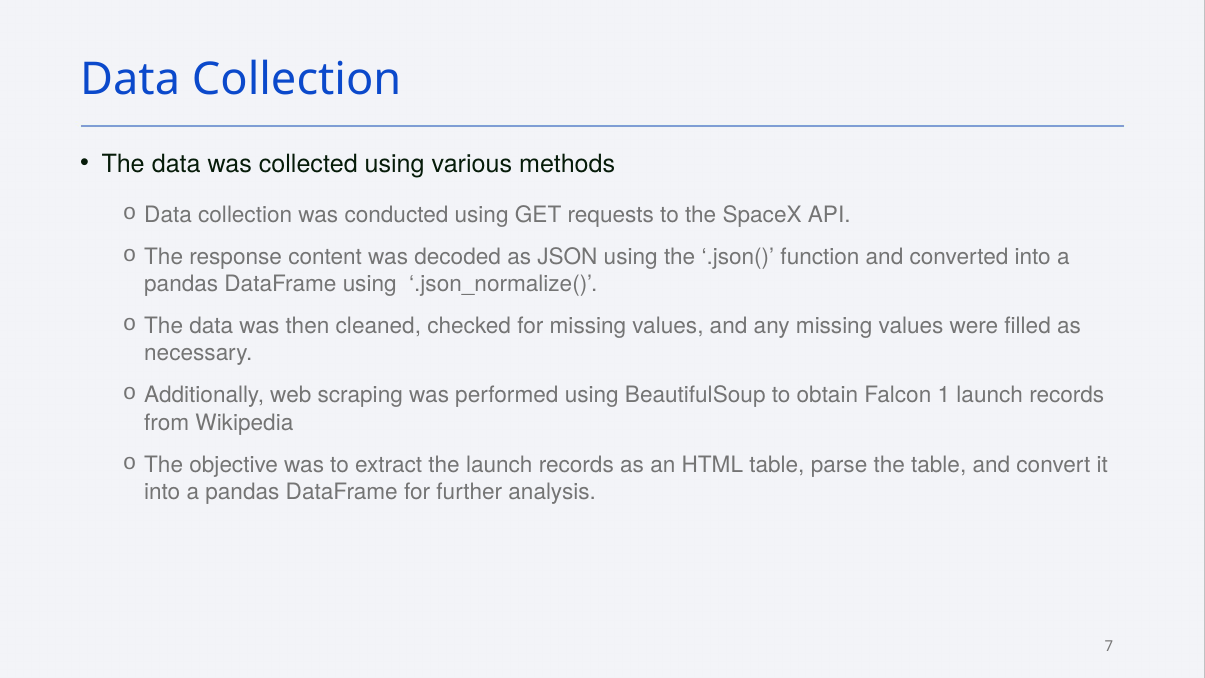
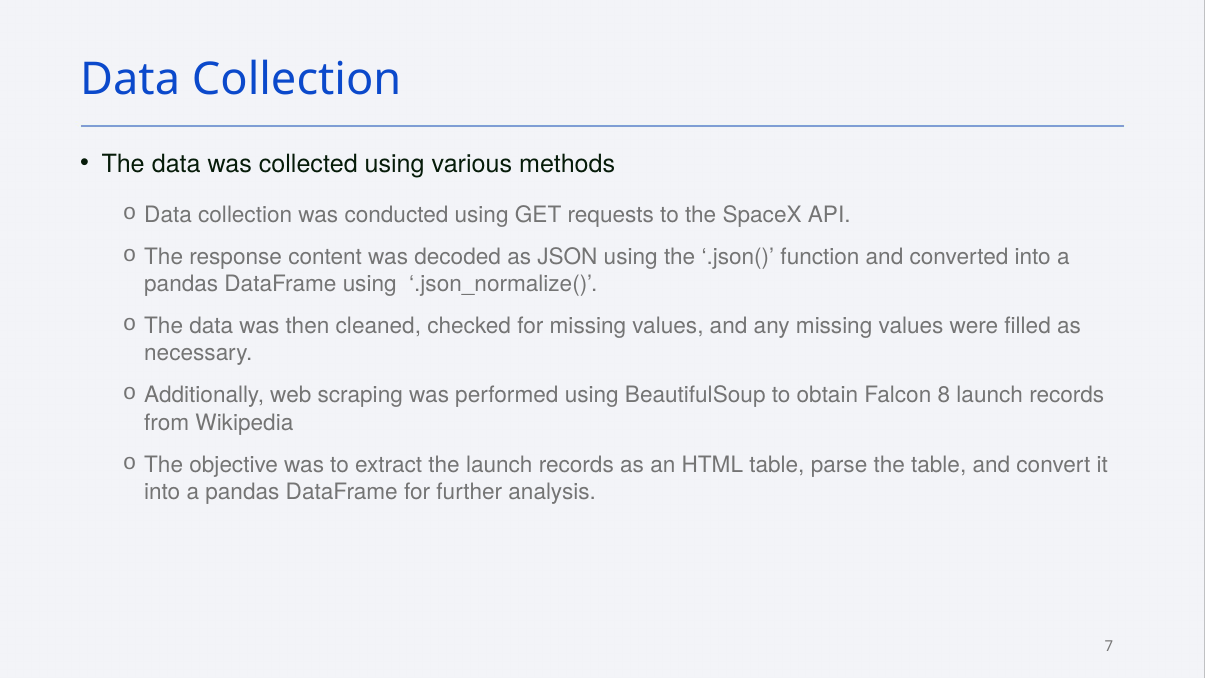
1: 1 -> 8
